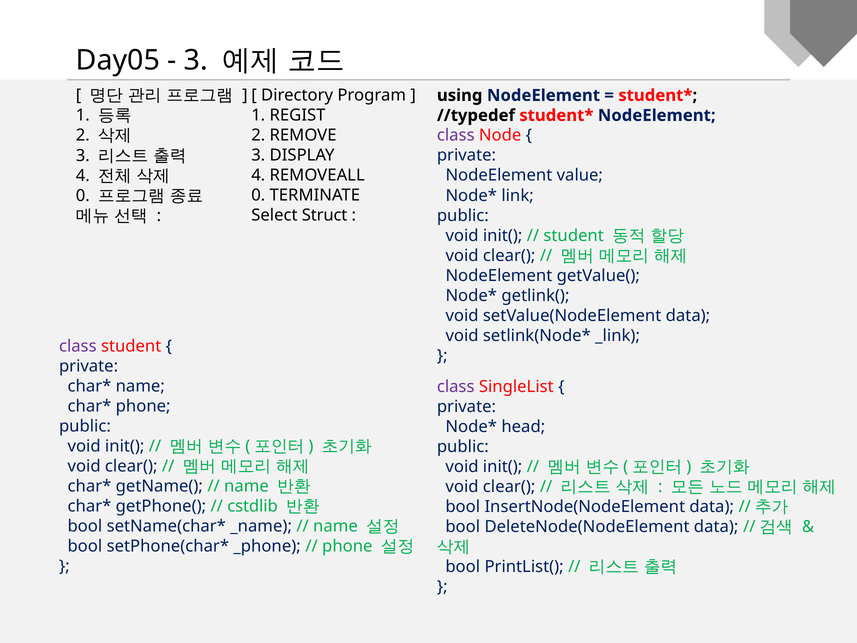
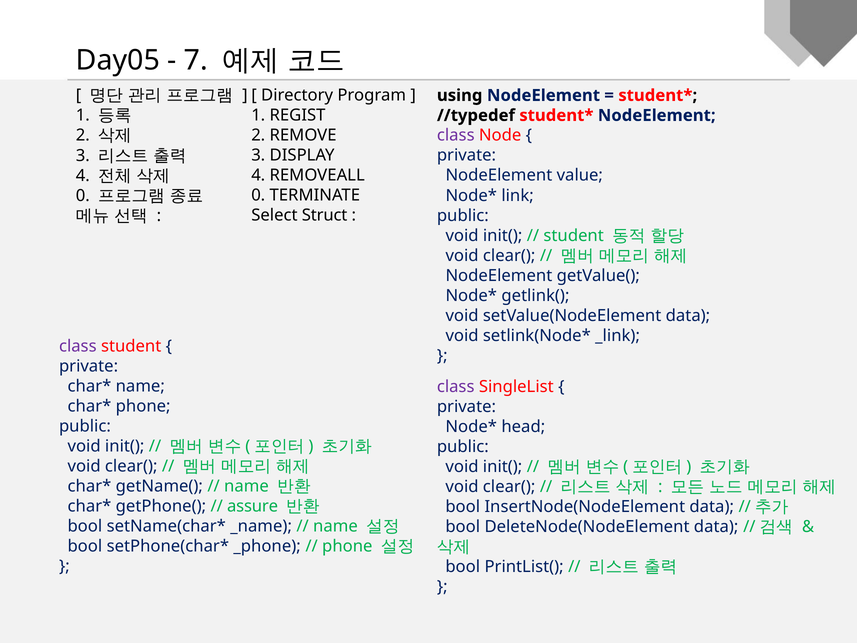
3 at (196, 60): 3 -> 7
cstdlib: cstdlib -> assure
